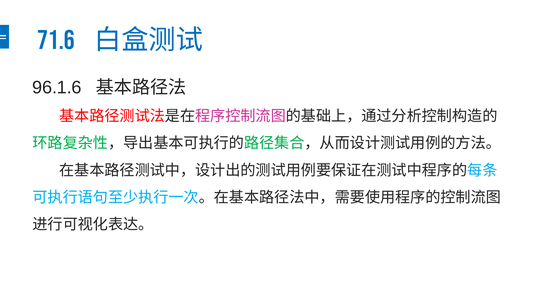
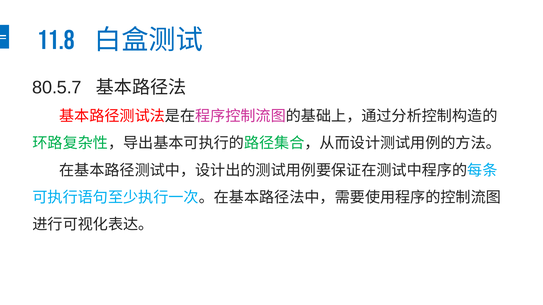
71.6: 71.6 -> 11.8
96.1.6: 96.1.6 -> 80.5.7
